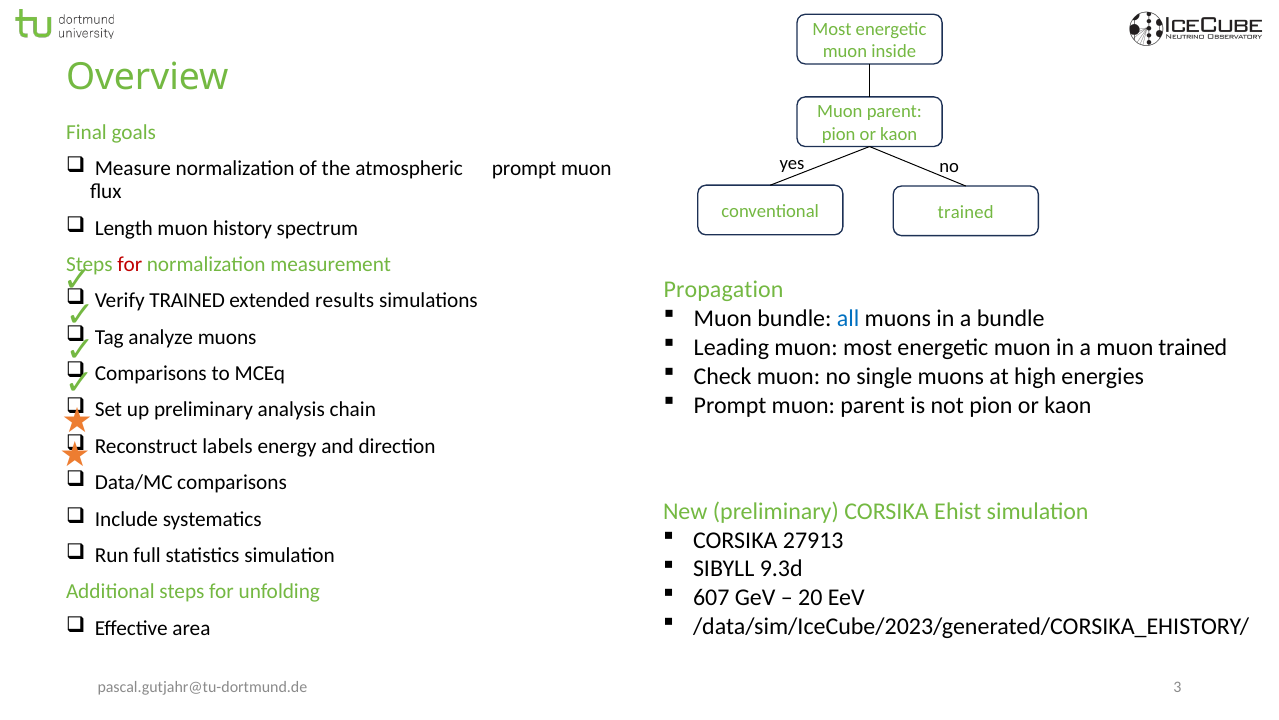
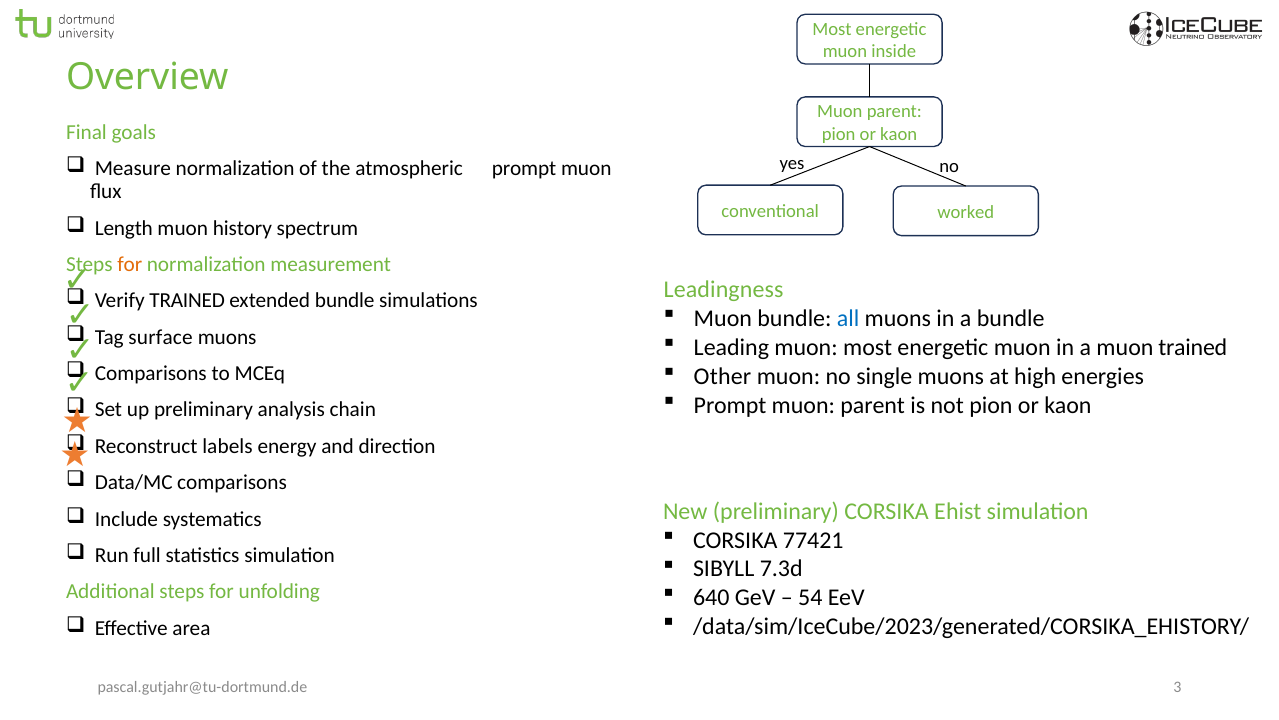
trained at (966, 212): trained -> worked
for at (130, 264) colour: red -> orange
Propagation: Propagation -> Leadingness
extended results: results -> bundle
analyze: analyze -> surface
Check: Check -> Other
27913: 27913 -> 77421
9.3d: 9.3d -> 7.3d
607: 607 -> 640
20: 20 -> 54
